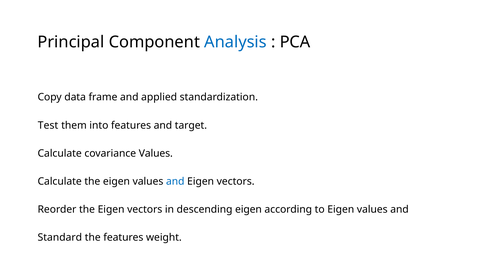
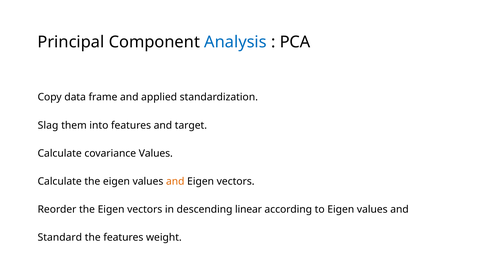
Test: Test -> Slag
and at (175, 182) colour: blue -> orange
descending eigen: eigen -> linear
